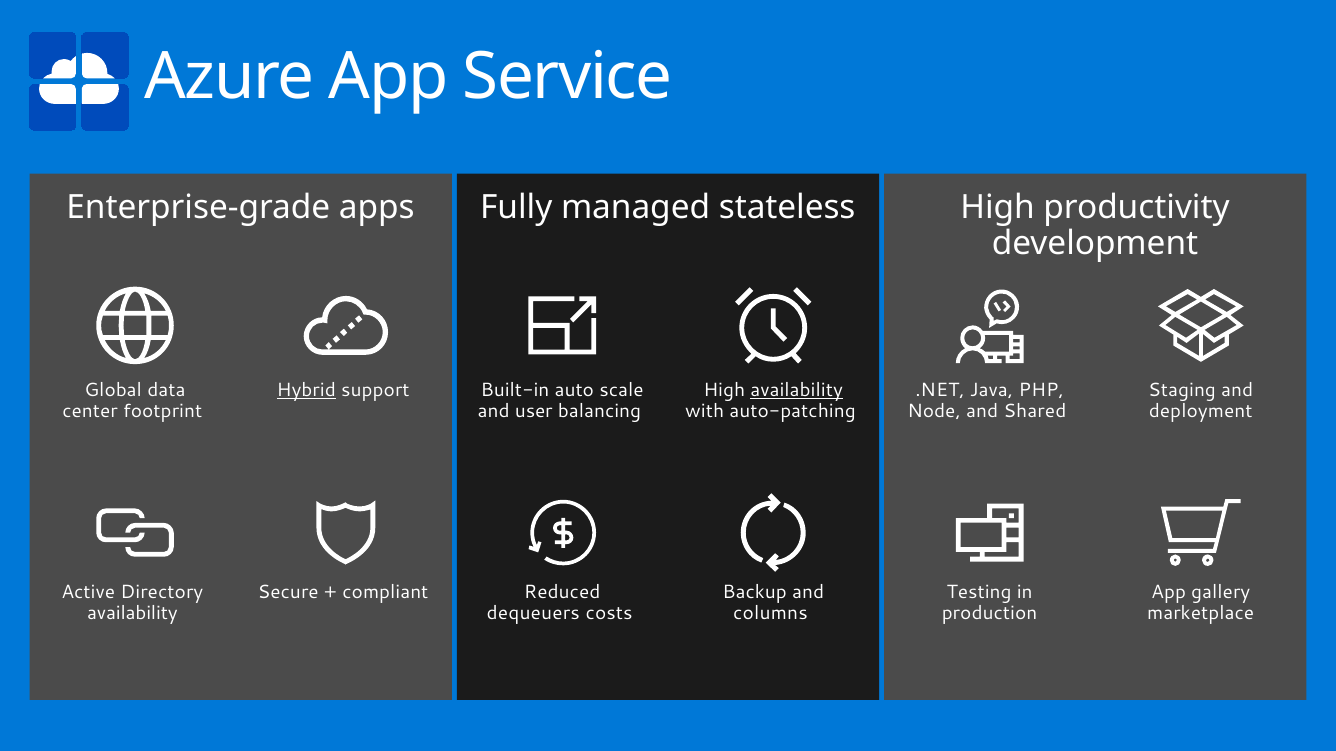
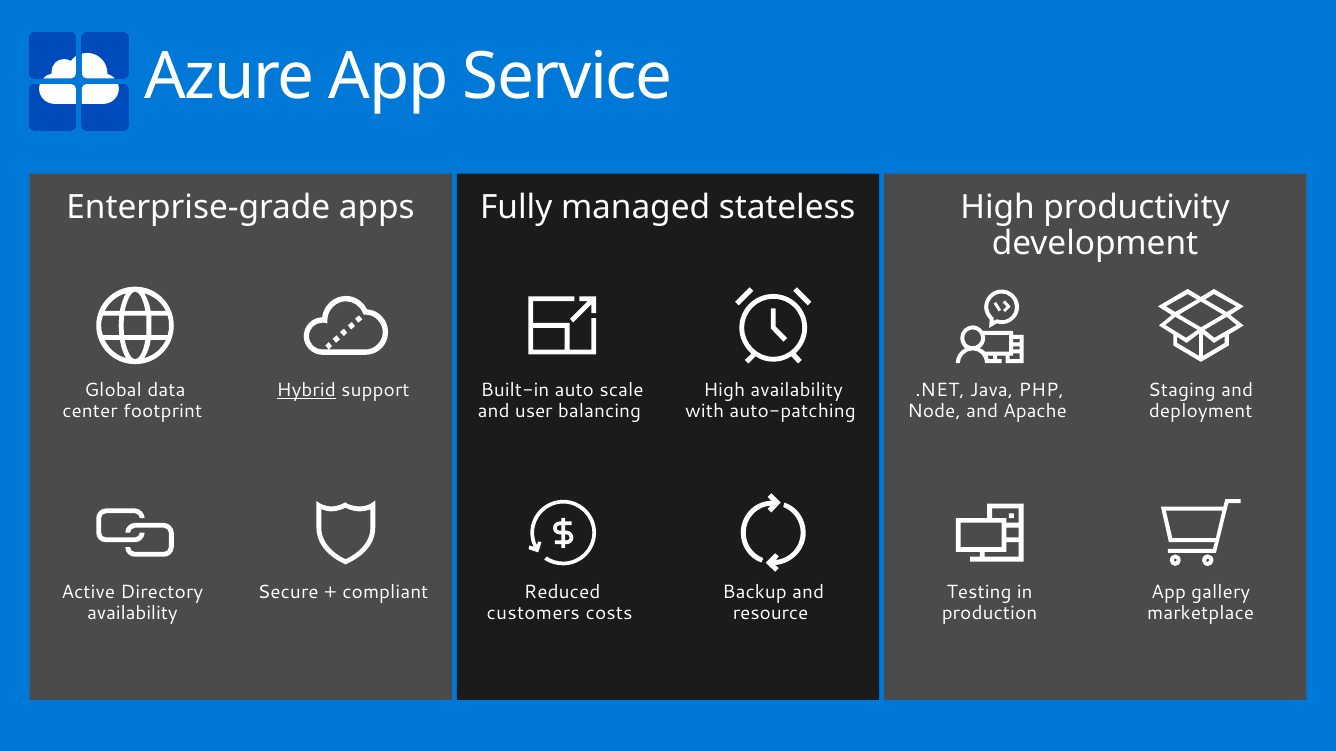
availability at (797, 391) underline: present -> none
Shared: Shared -> Apache
dequeuers: dequeuers -> customers
columns: columns -> resource
